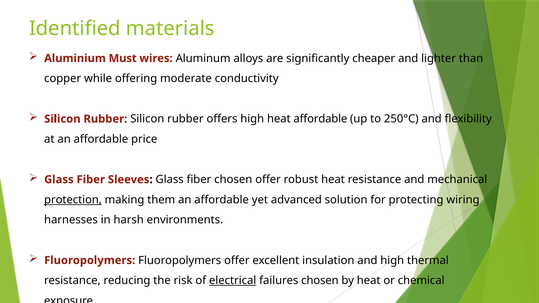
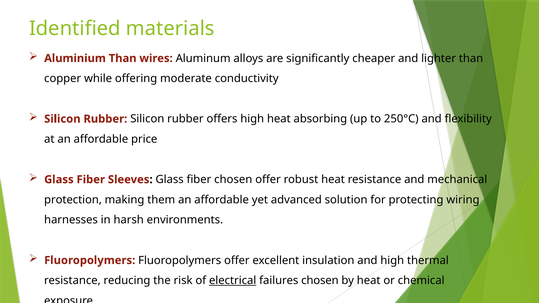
Aluminium Must: Must -> Than
heat affordable: affordable -> absorbing
protection underline: present -> none
